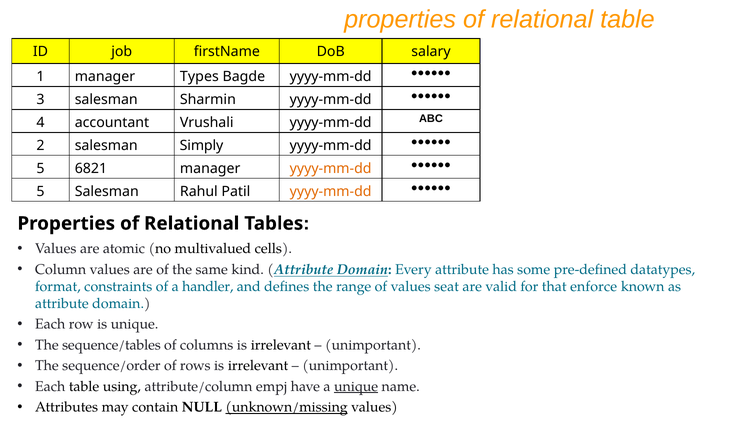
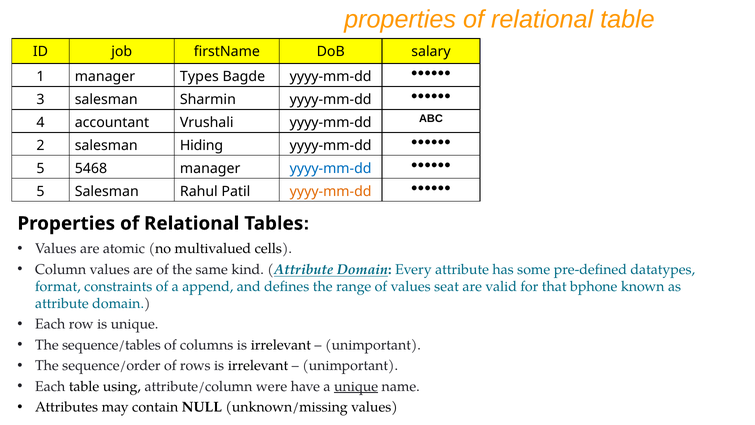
Simply: Simply -> Hiding
6821: 6821 -> 5468
yyyy-mm-dd at (331, 169) colour: orange -> blue
handler: handler -> append
enforce: enforce -> bphone
empj: empj -> were
unknown/missing underline: present -> none
